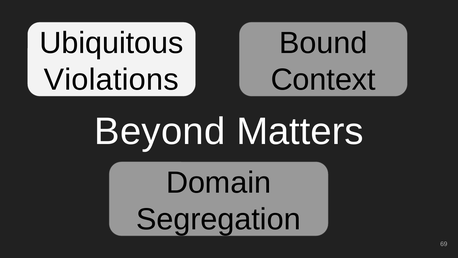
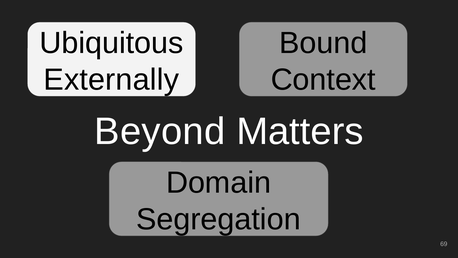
Violations: Violations -> Externally
